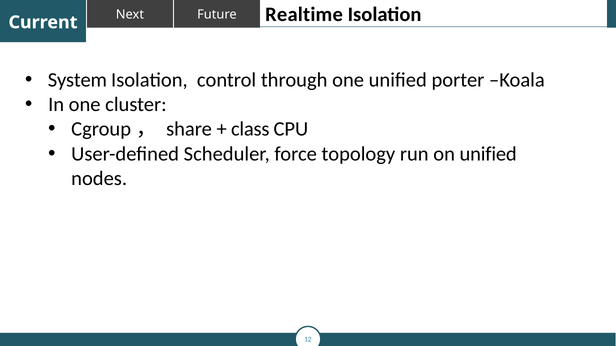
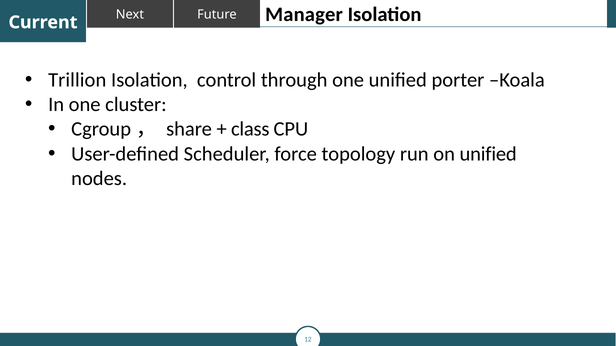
Realtime: Realtime -> Manager
System: System -> Trillion
